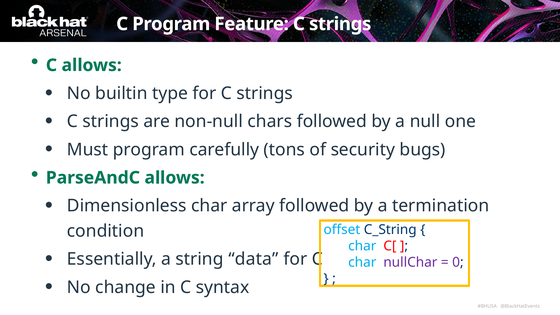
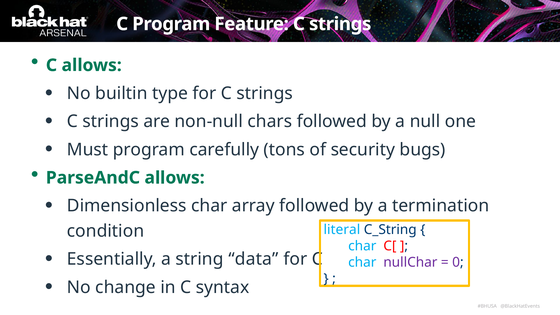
offset: offset -> literal
